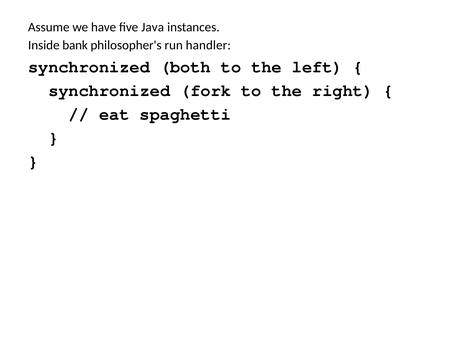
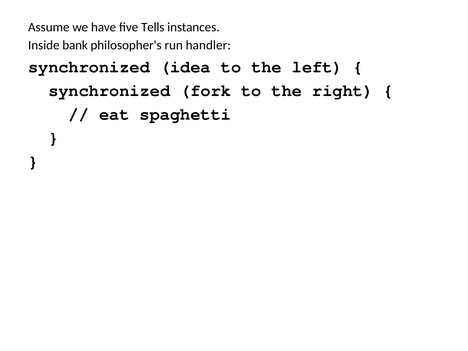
Java: Java -> Tells
both: both -> idea
